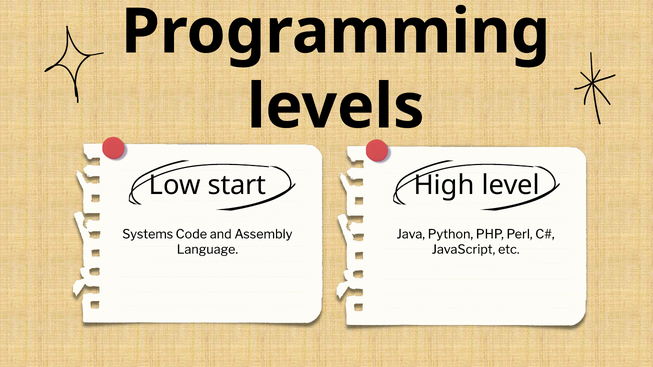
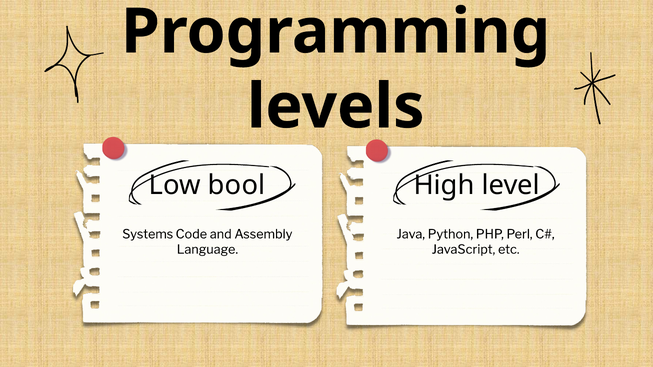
start: start -> bool
